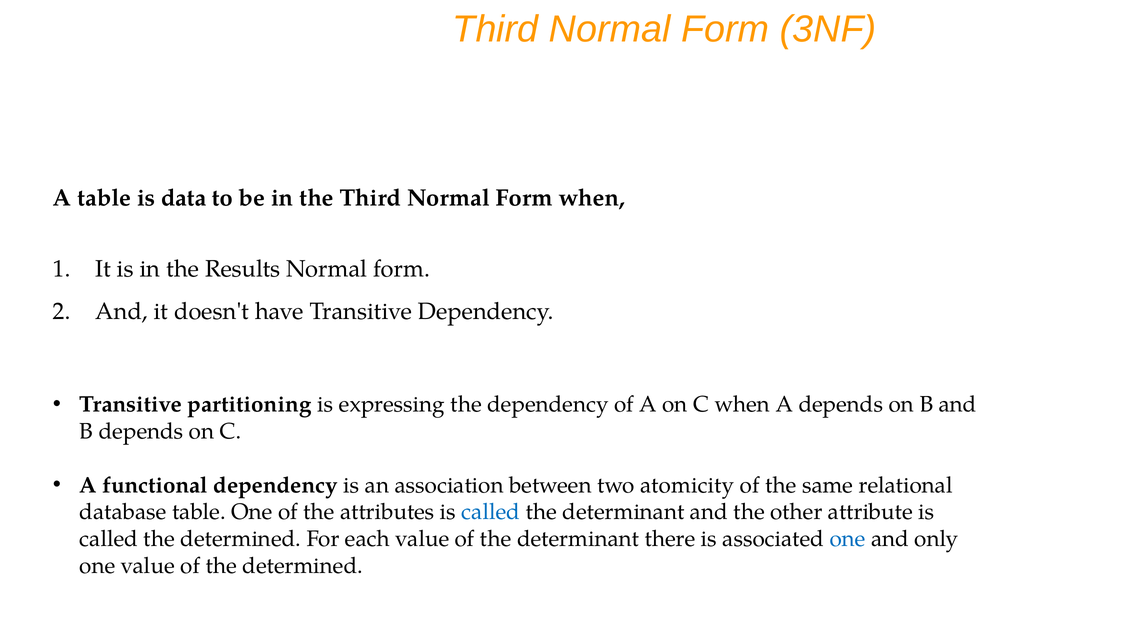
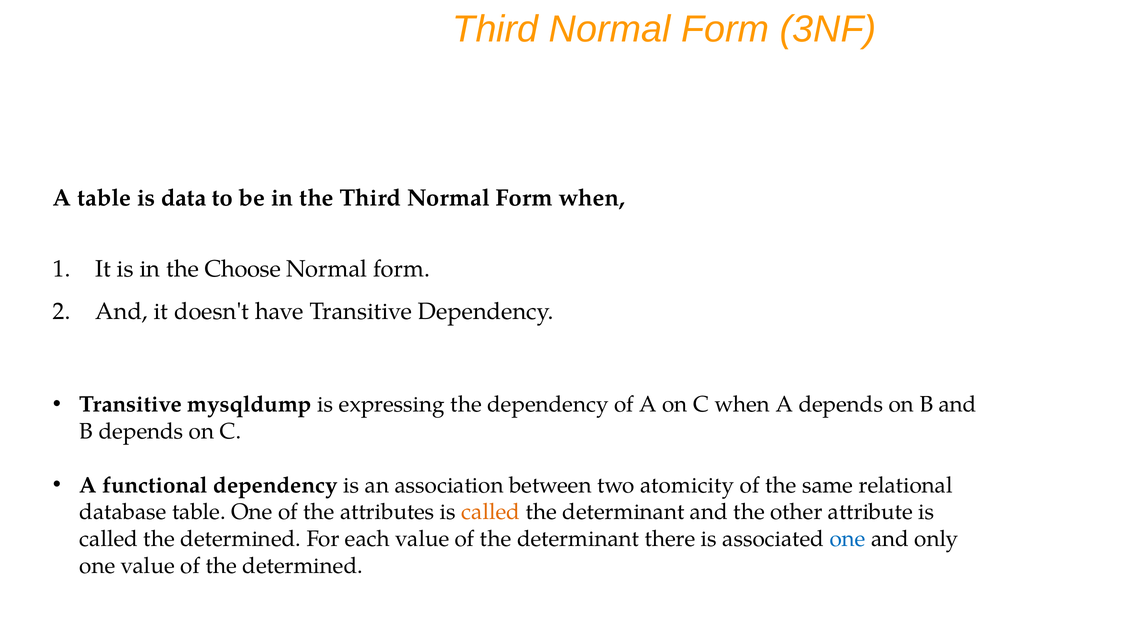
Results: Results -> Choose
partitioning: partitioning -> mysqldump
called at (491, 512) colour: blue -> orange
